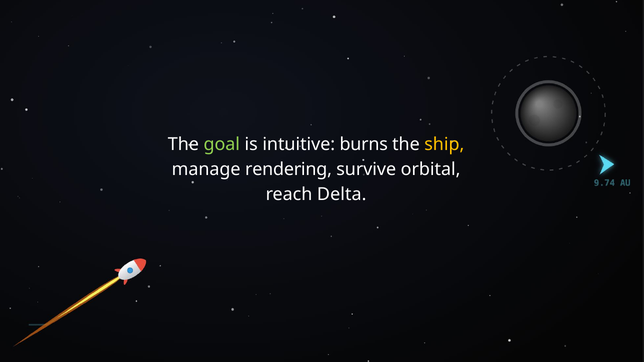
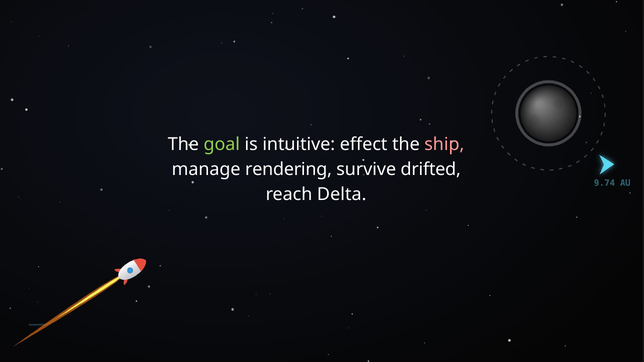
burns: burns -> effect
ship colour: yellow -> pink
orbital: orbital -> drifted
